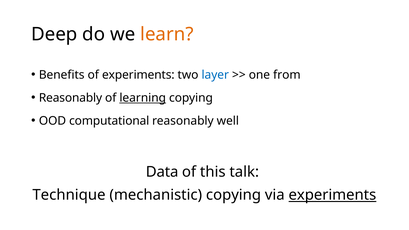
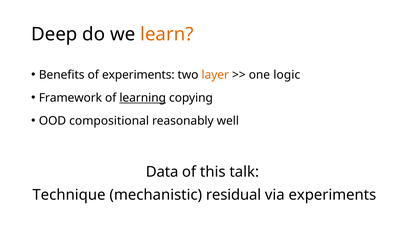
layer colour: blue -> orange
from: from -> logic
Reasonably at (70, 98): Reasonably -> Framework
computational: computational -> compositional
mechanistic copying: copying -> residual
experiments at (332, 195) underline: present -> none
